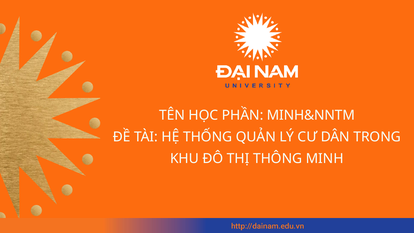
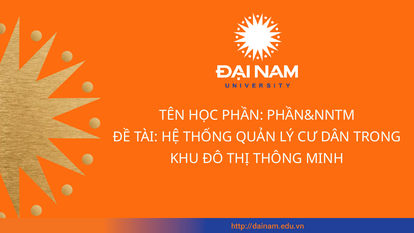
MINH&NNTM: MINH&NNTM -> PHẦN&NNTM
